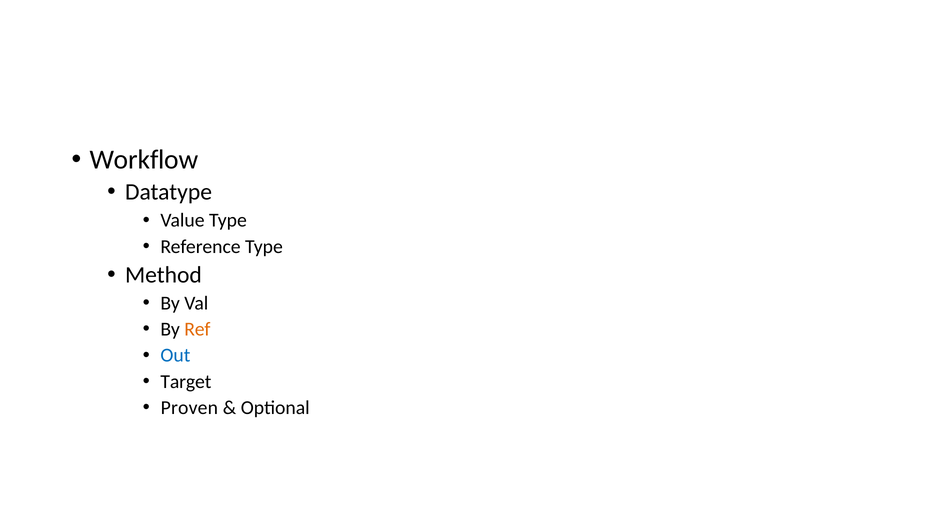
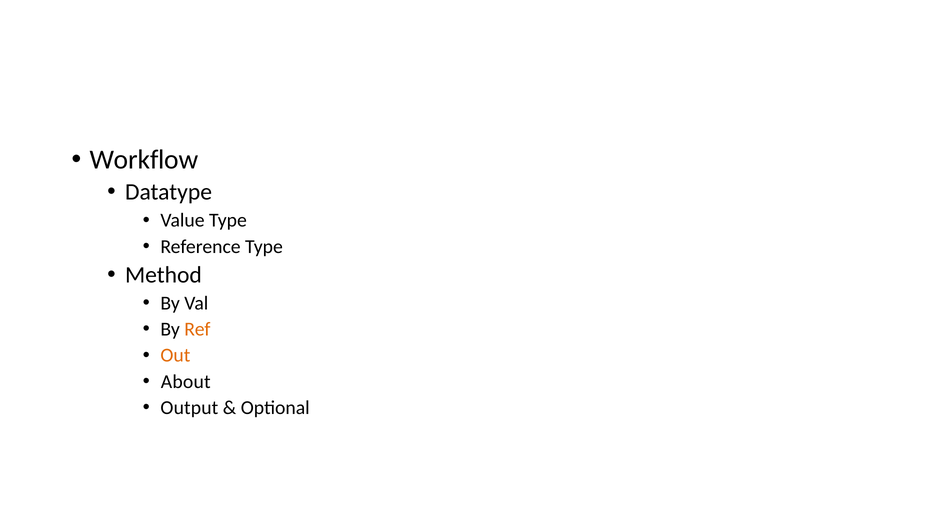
Out colour: blue -> orange
Target: Target -> About
Proven: Proven -> Output
